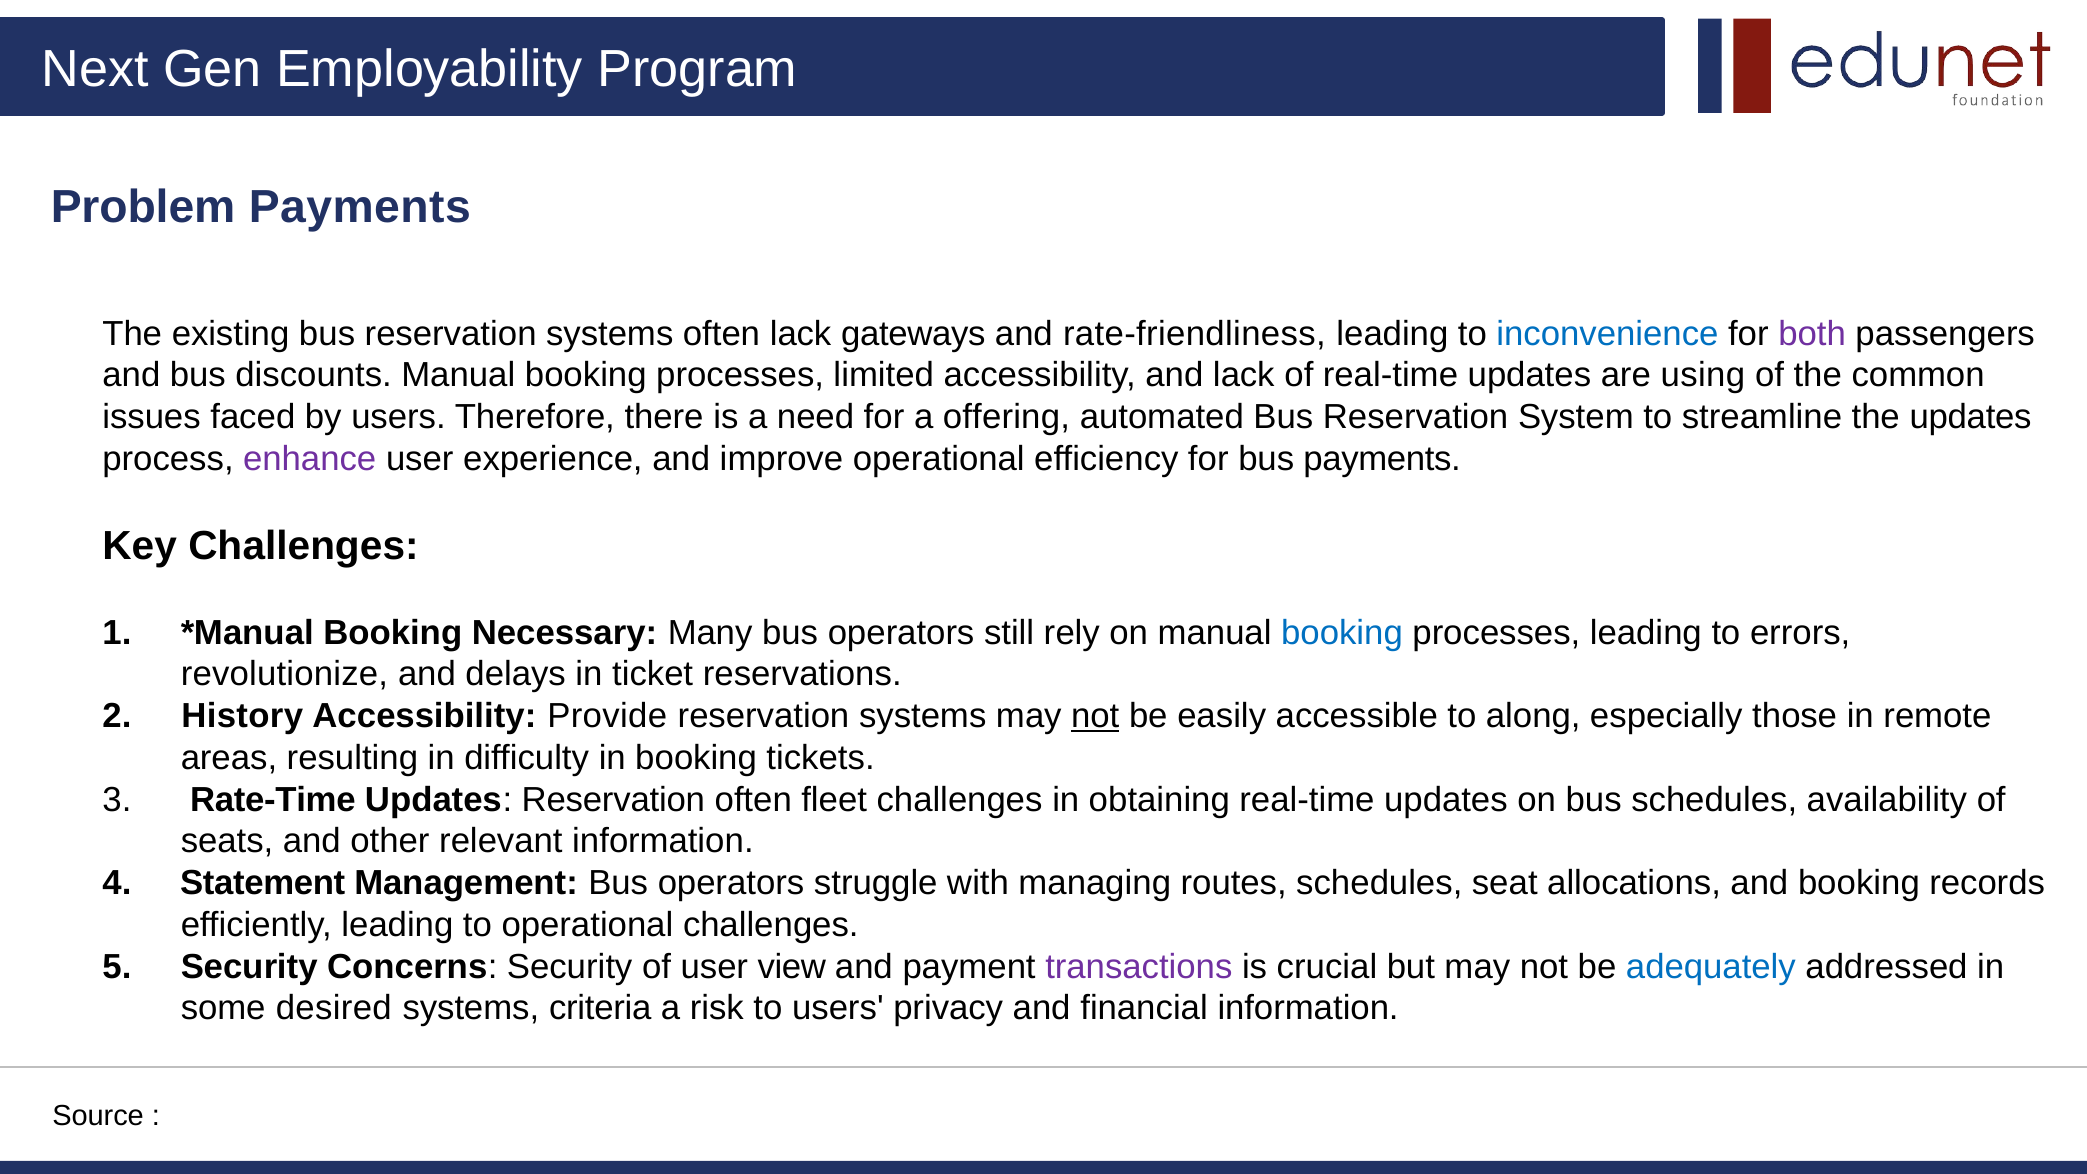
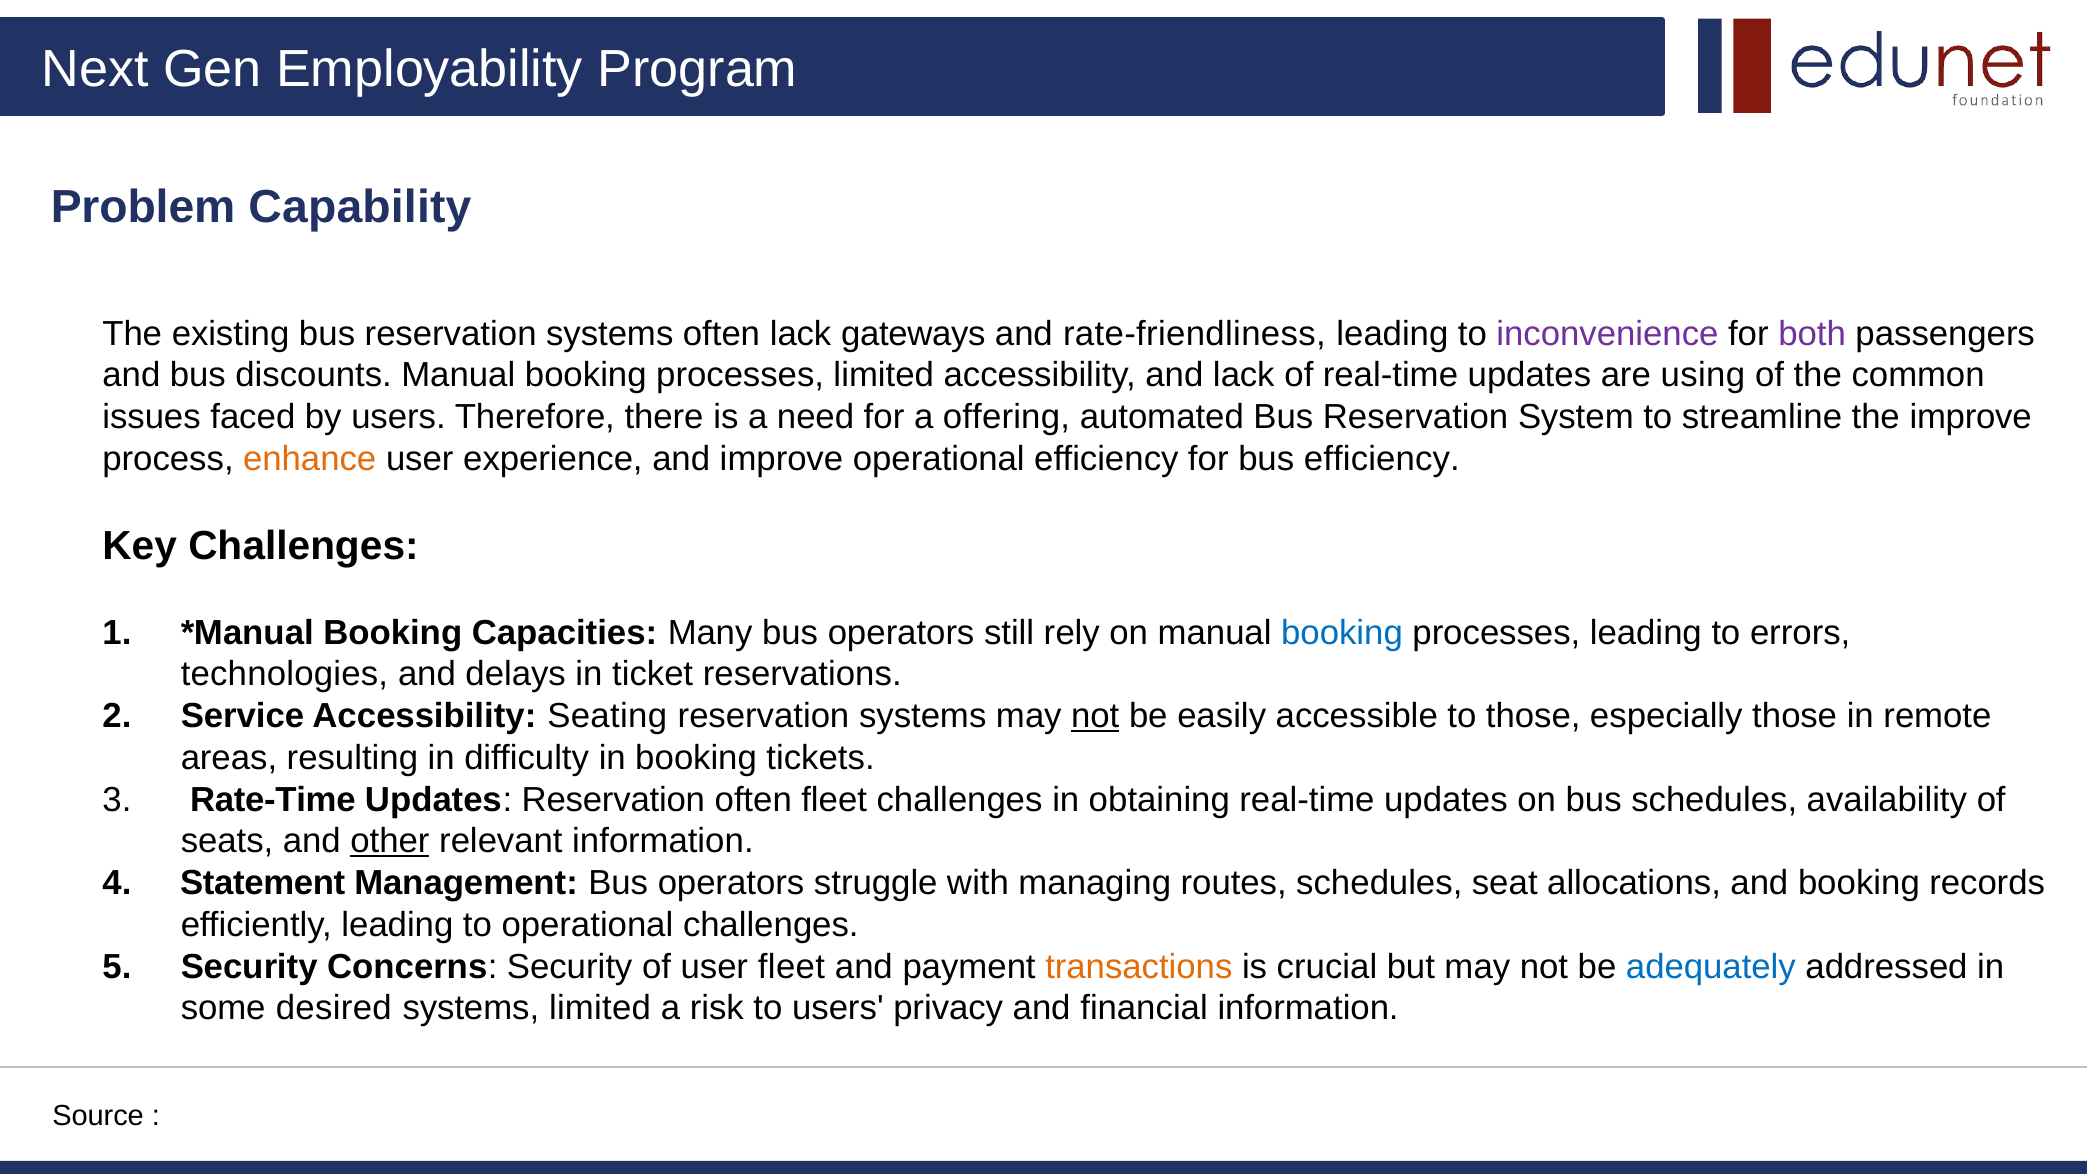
Problem Payments: Payments -> Capability
inconvenience colour: blue -> purple
the updates: updates -> improve
enhance colour: purple -> orange
bus payments: payments -> efficiency
Necessary: Necessary -> Capacities
revolutionize: revolutionize -> technologies
History: History -> Service
Provide: Provide -> Seating
to along: along -> those
other underline: none -> present
user view: view -> fleet
transactions colour: purple -> orange
systems criteria: criteria -> limited
